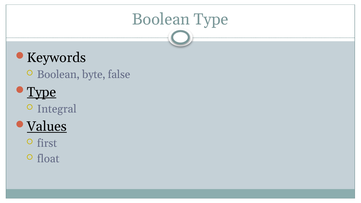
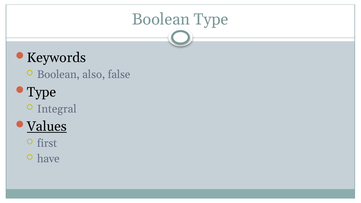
byte: byte -> also
Type at (42, 92) underline: present -> none
float: float -> have
